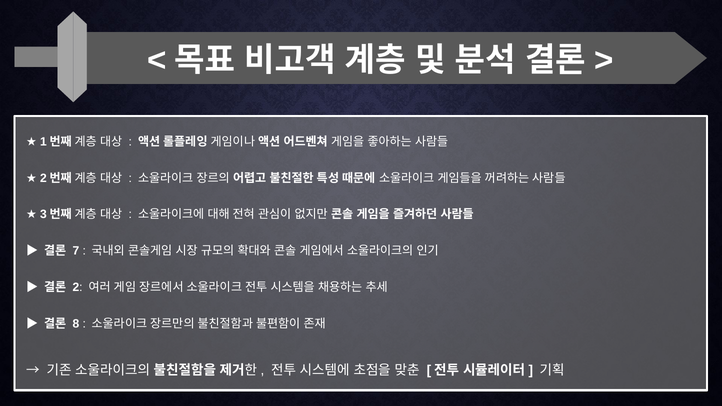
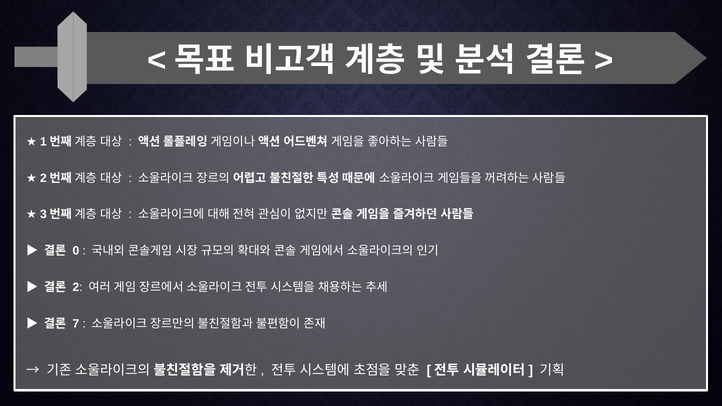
7: 7 -> 0
8: 8 -> 7
